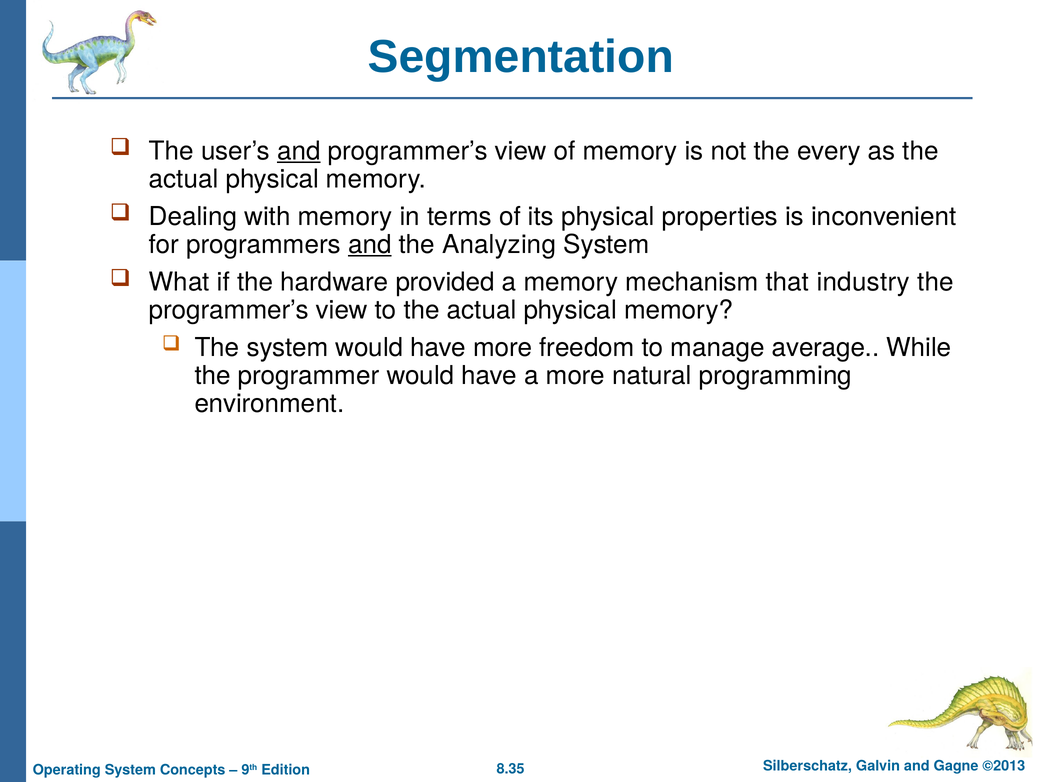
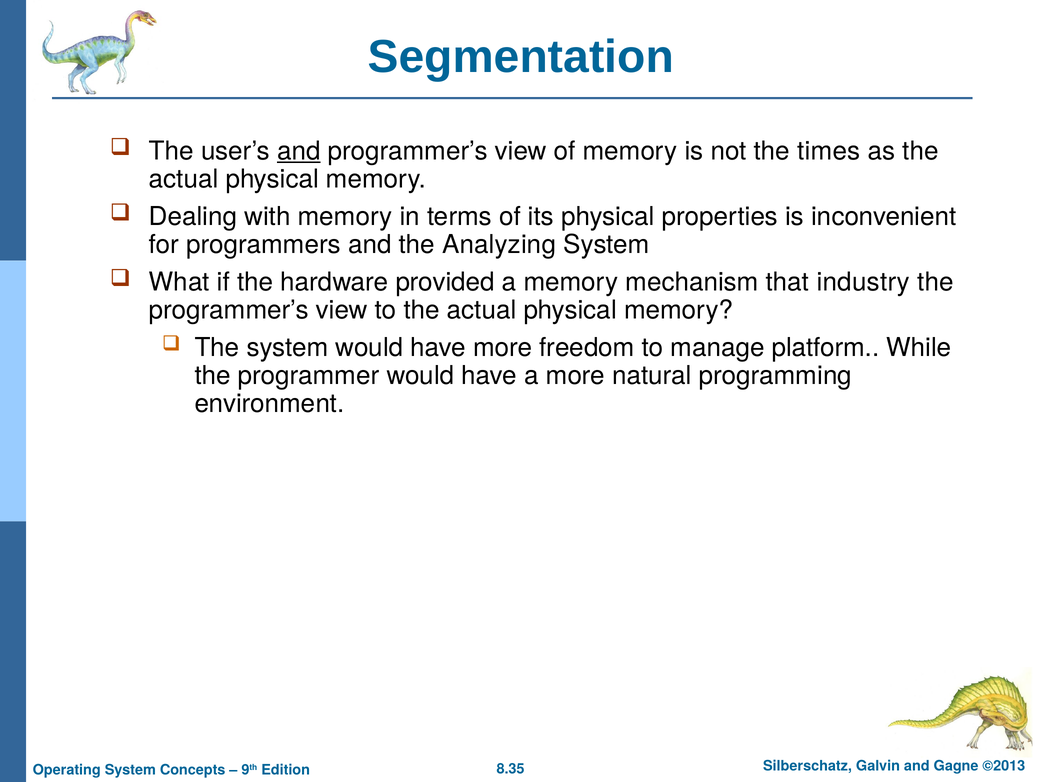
every: every -> times
and at (370, 245) underline: present -> none
average: average -> platform
